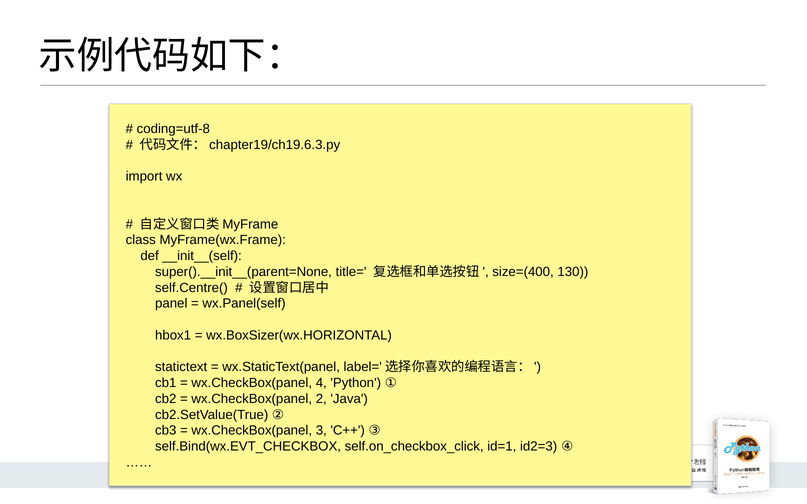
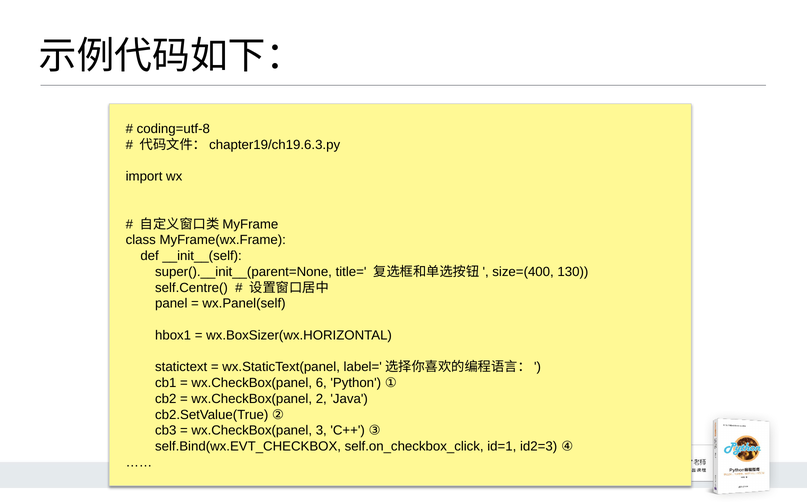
4: 4 -> 6
